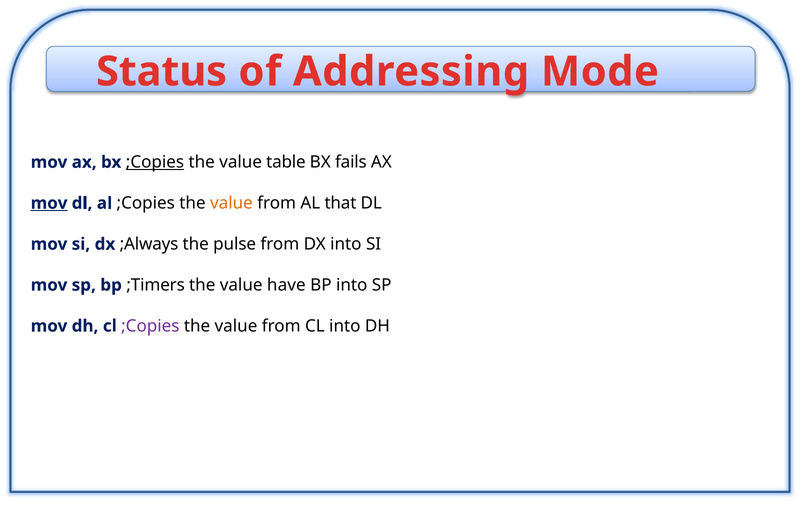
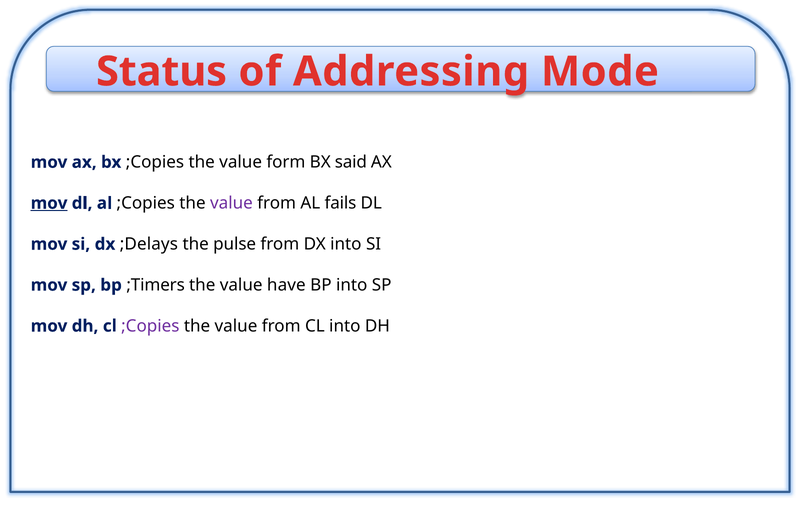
;Copies at (155, 162) underline: present -> none
table: table -> form
fails: fails -> said
value at (231, 203) colour: orange -> purple
that: that -> fails
;Always: ;Always -> ;Delays
